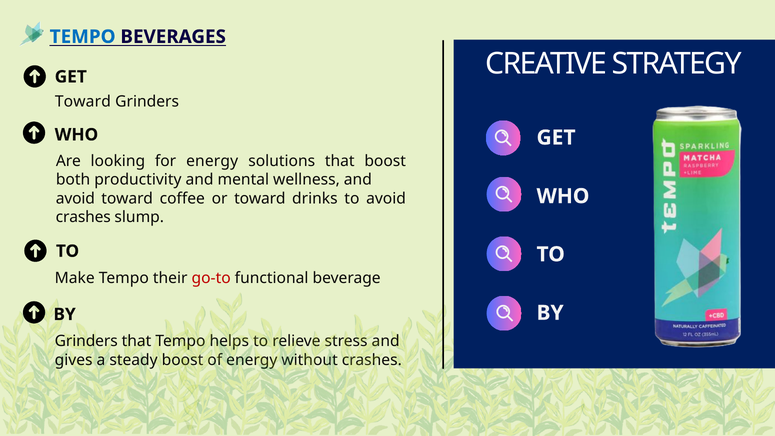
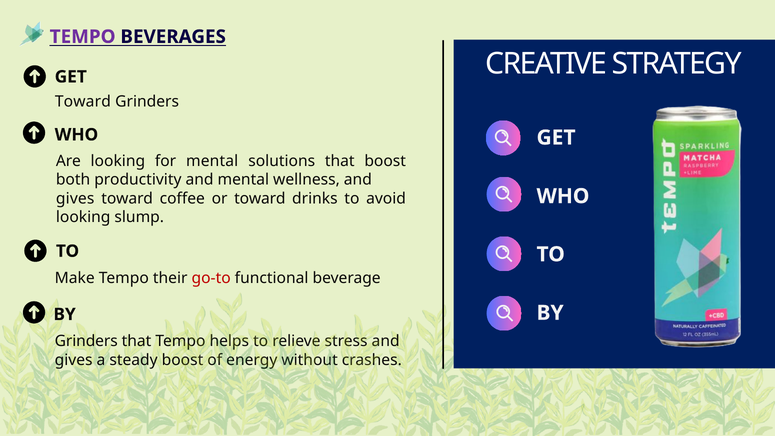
TEMPO at (83, 37) colour: blue -> purple
for energy: energy -> mental
avoid at (75, 198): avoid -> gives
crashes at (83, 217): crashes -> looking
